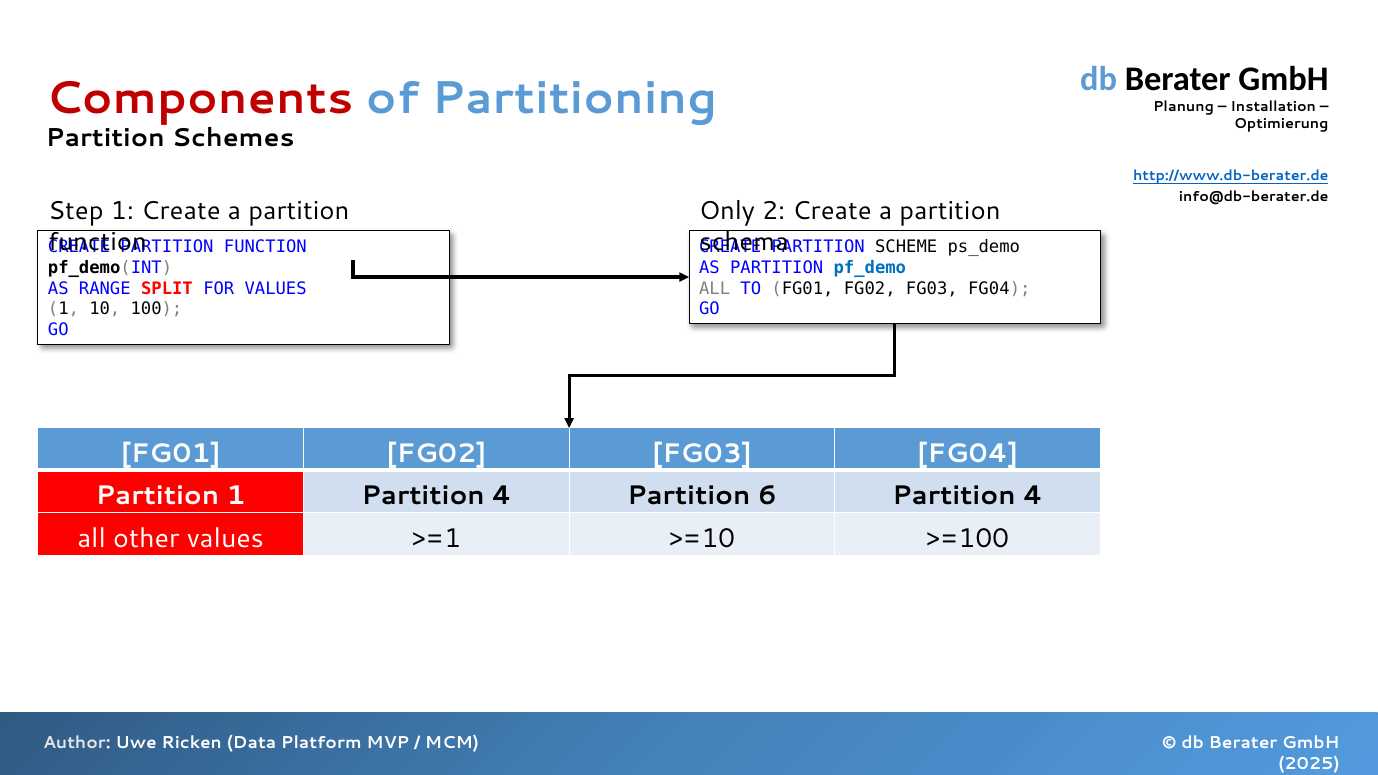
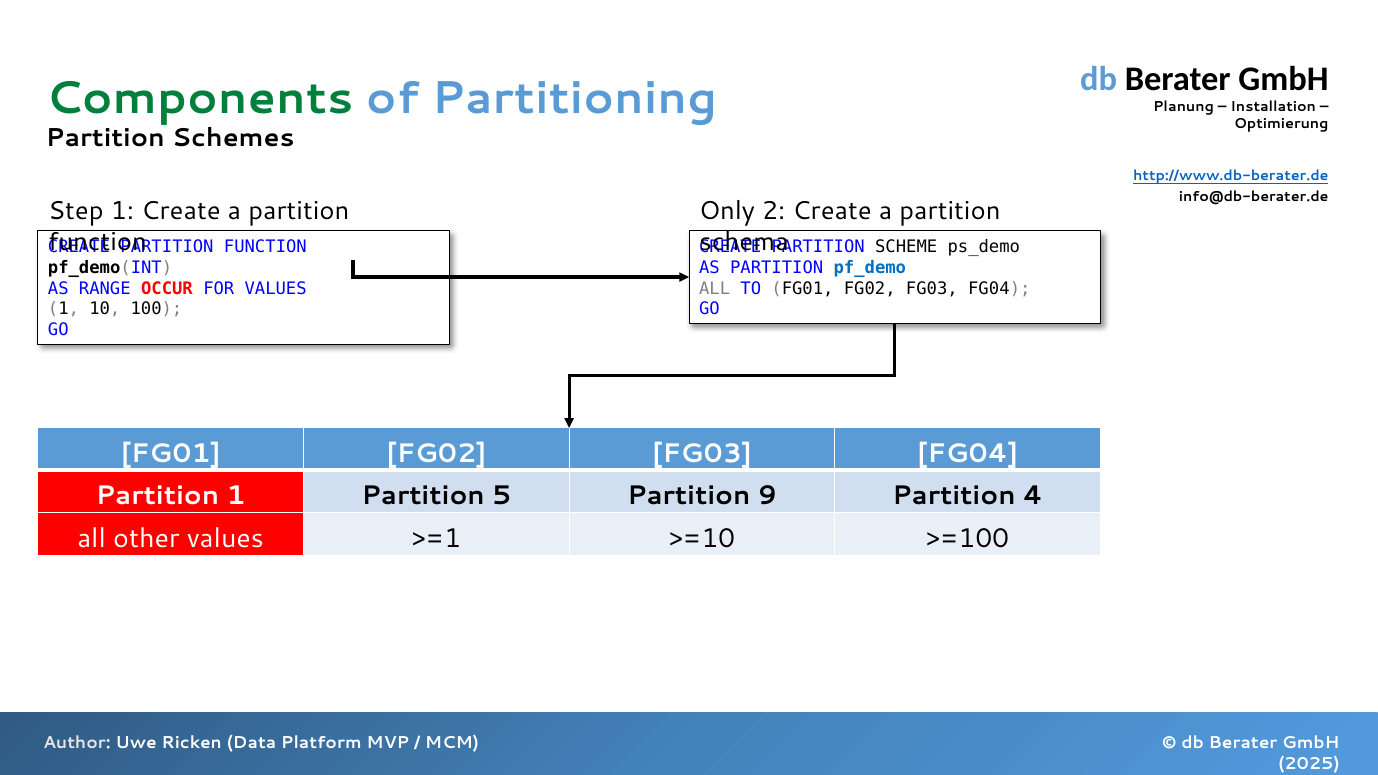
Components colour: red -> green
SPLIT: SPLIT -> OCCUR
1 Partition 4: 4 -> 5
6: 6 -> 9
